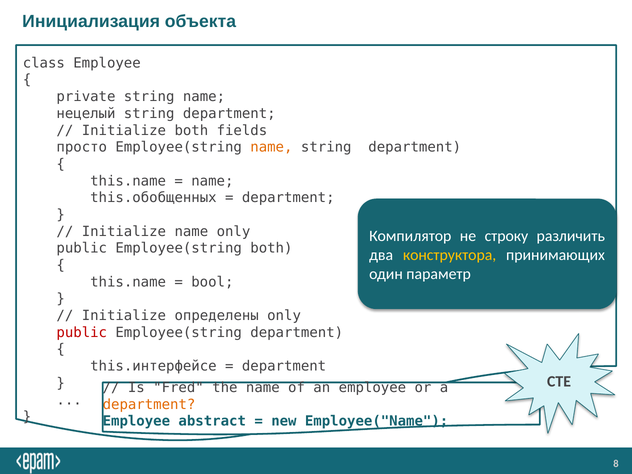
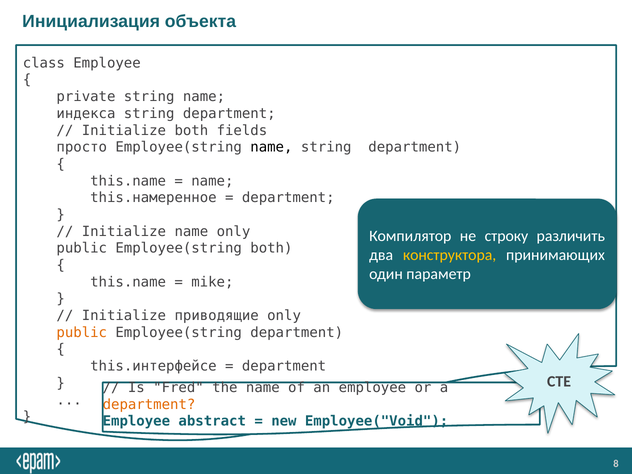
нецелый: нецелый -> индекса
name at (271, 147) colour: orange -> black
this.обобщенных: this.обобщенных -> this.намеренное
bool: bool -> mike
определены: определены -> приводящие
public at (82, 333) colour: red -> orange
Employee("Name: Employee("Name -> Employee("Void
